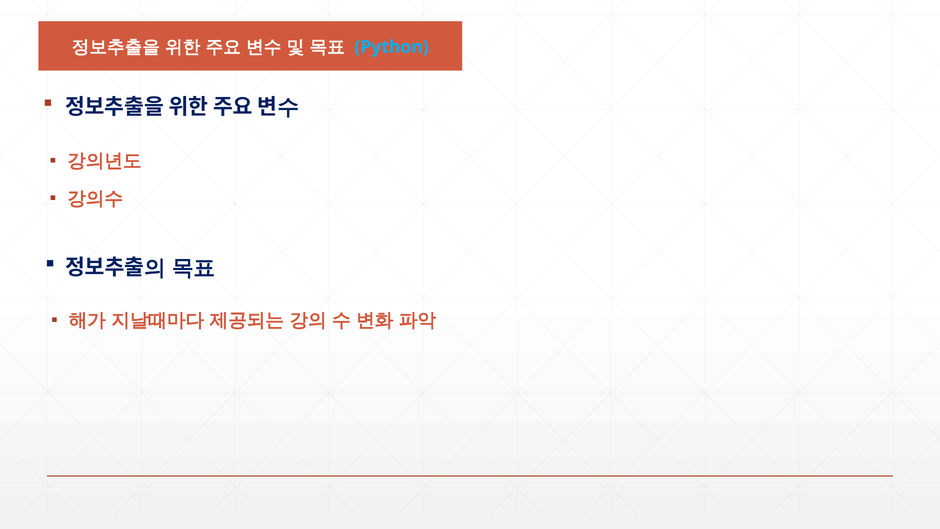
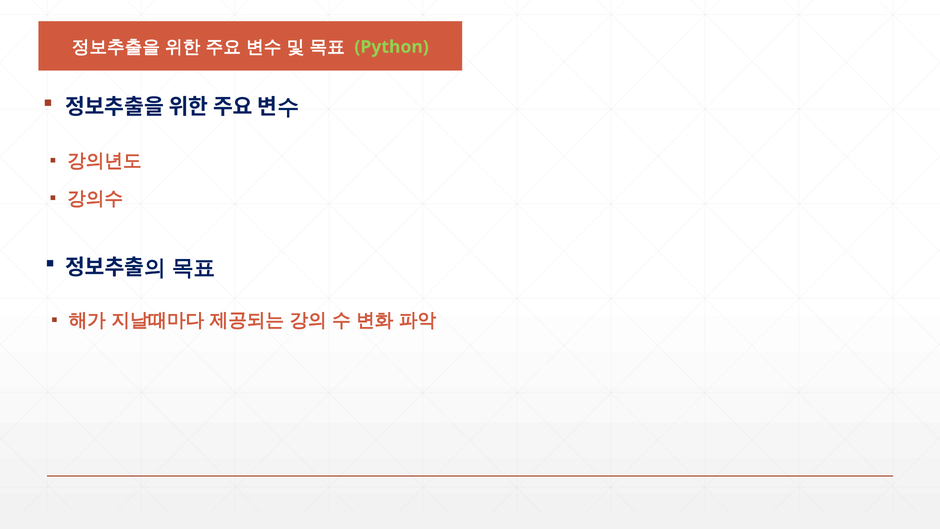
Python colour: light blue -> light green
